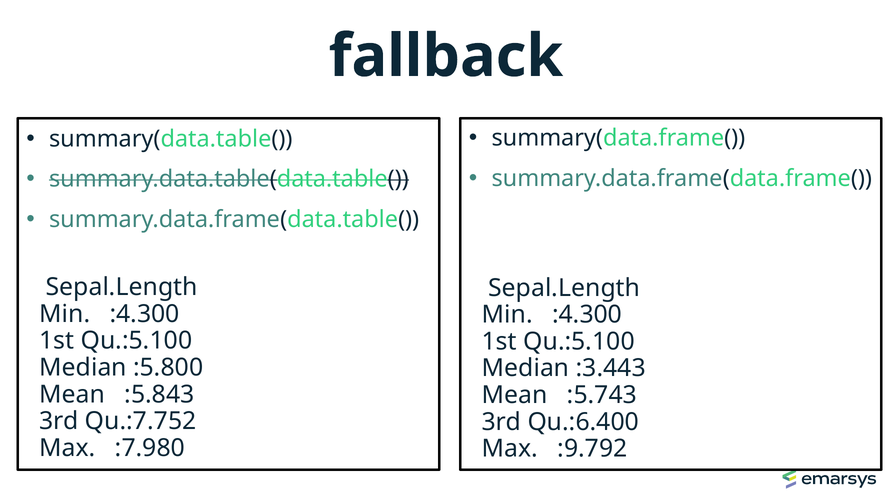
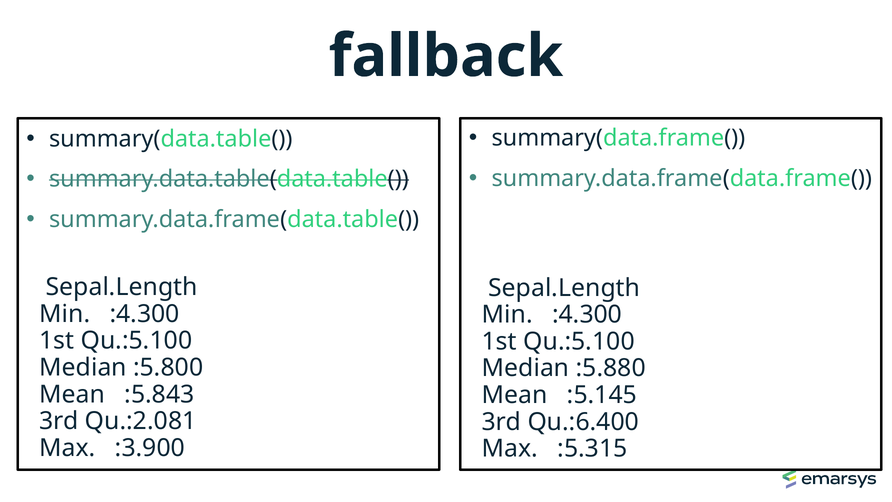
:3.443: :3.443 -> :5.880
:5.743: :5.743 -> :5.145
Qu.:7.752: Qu.:7.752 -> Qu.:2.081
:7.980: :7.980 -> :3.900
:9.792: :9.792 -> :5.315
